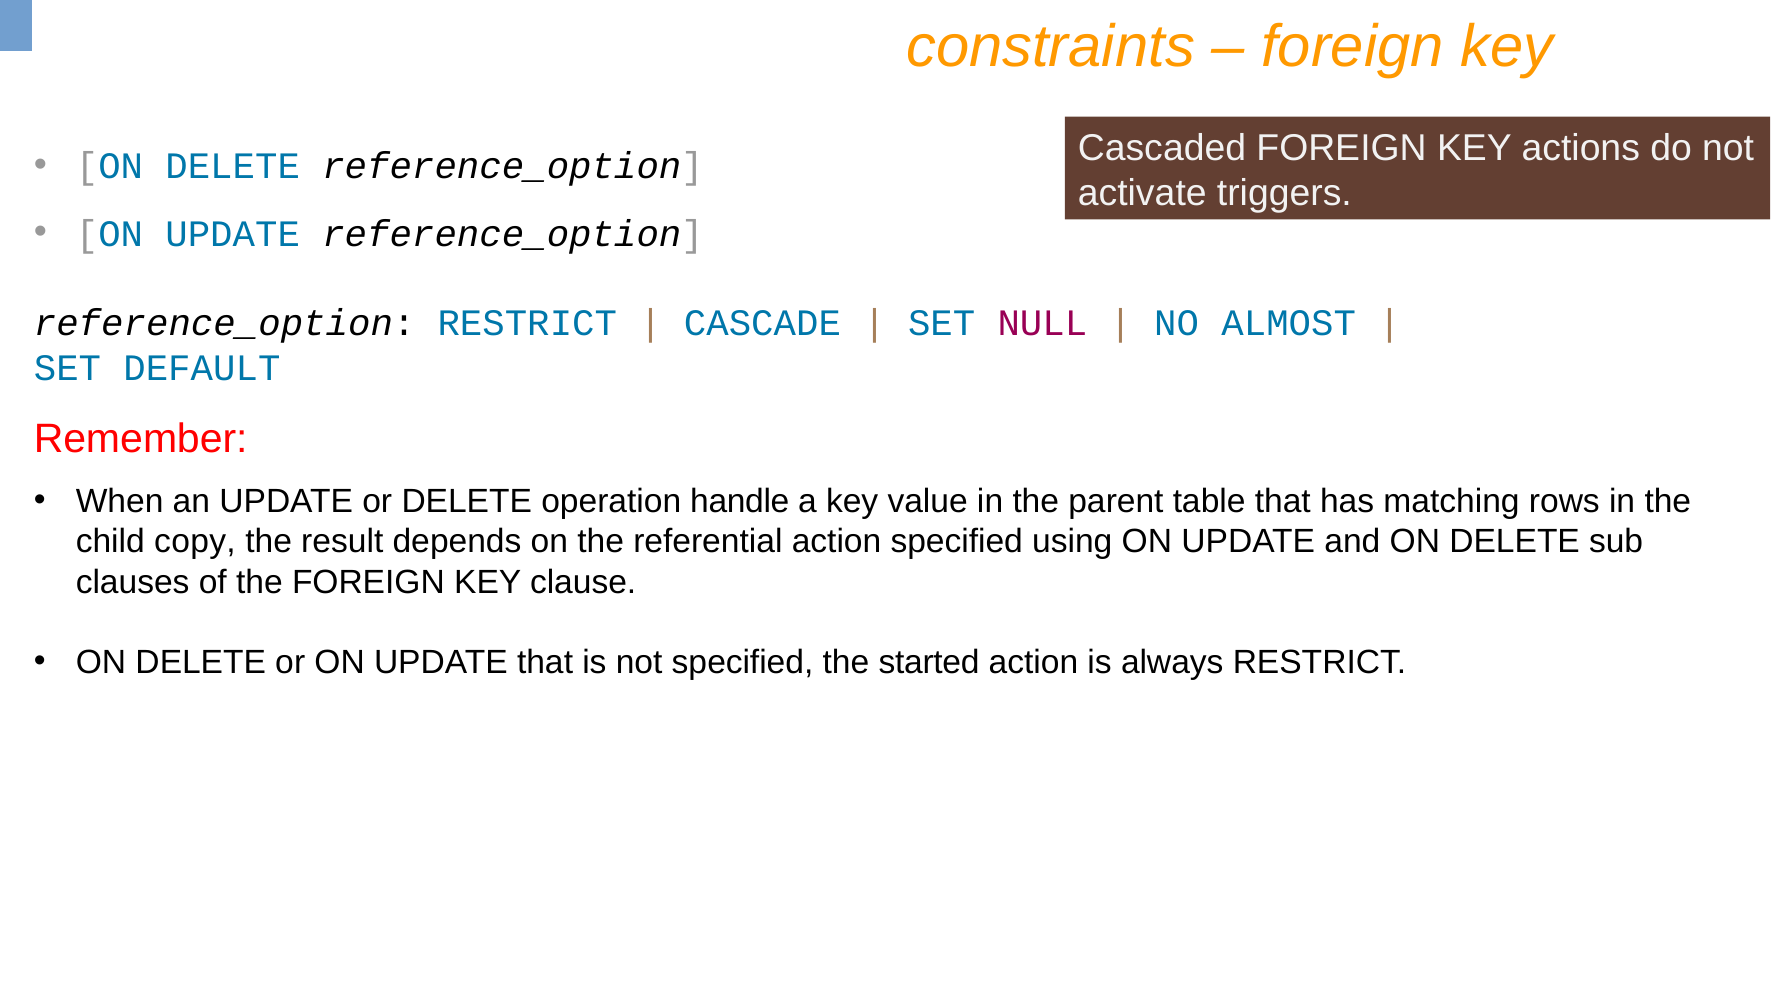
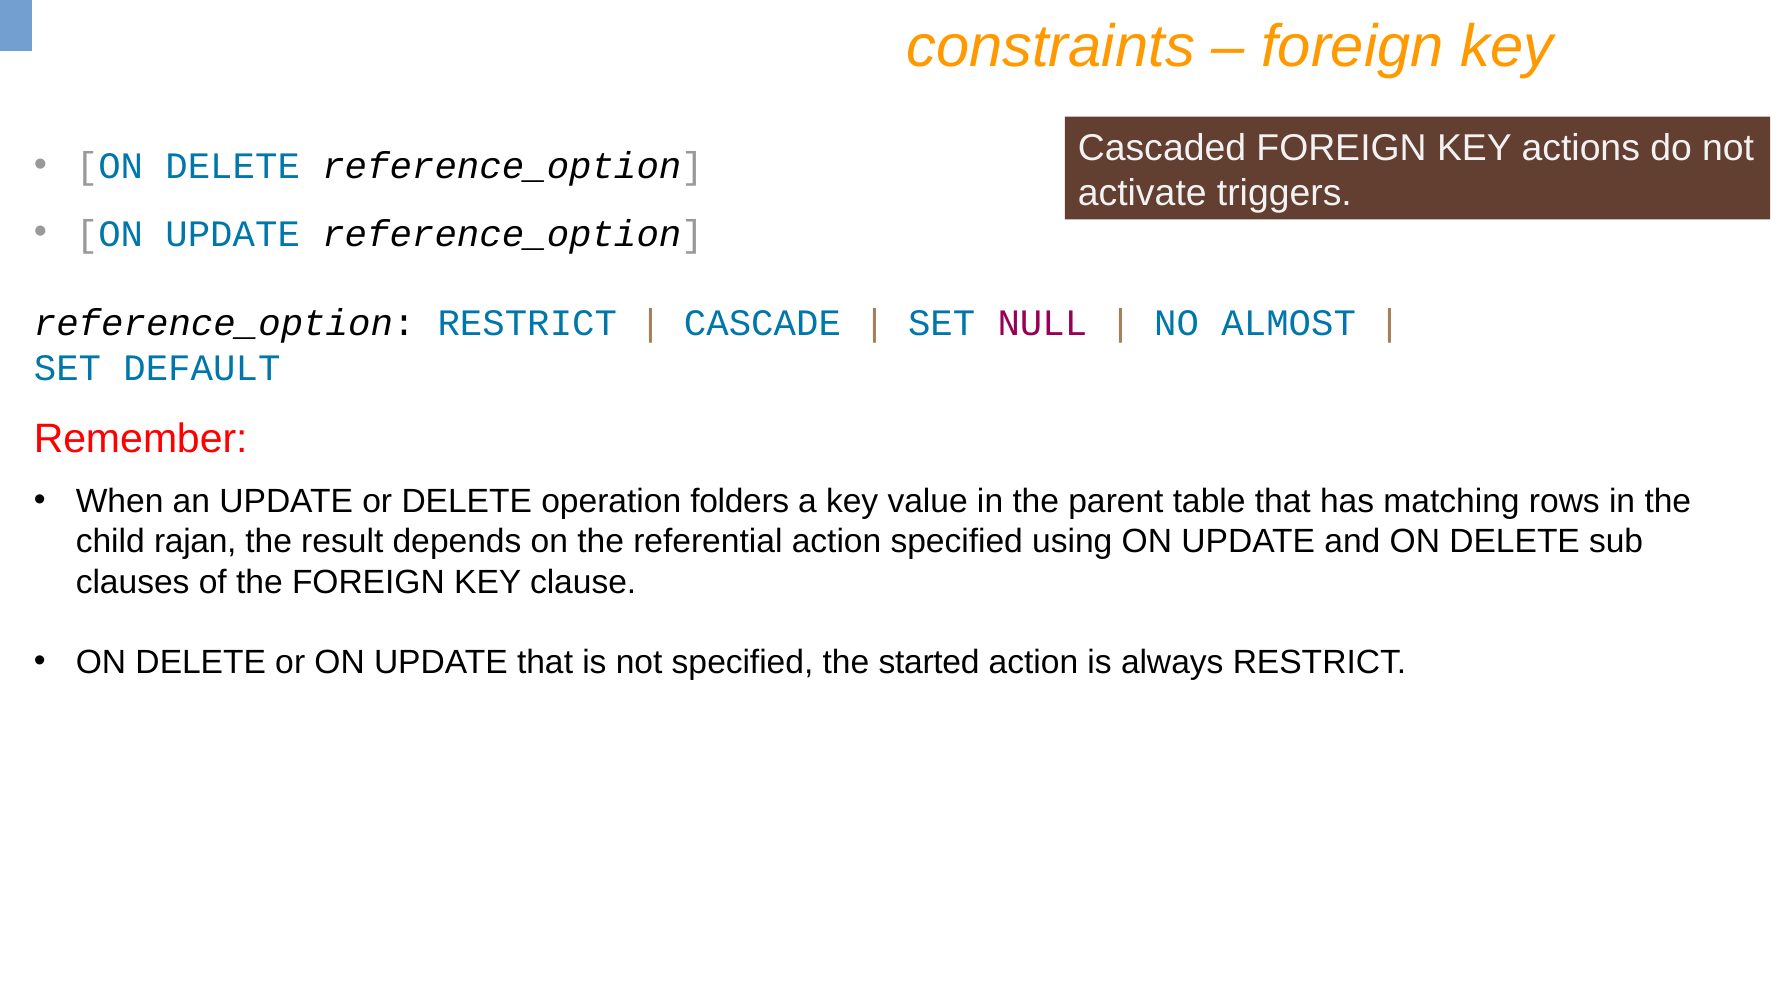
handle: handle -> folders
copy: copy -> rajan
